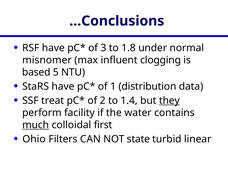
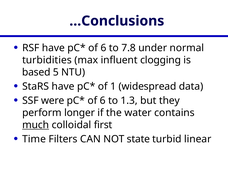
3 at (103, 48): 3 -> 6
1.8: 1.8 -> 7.8
misnomer: misnomer -> turbidities
distribution: distribution -> widespread
treat: treat -> were
2 at (103, 101): 2 -> 6
1.4: 1.4 -> 1.3
they underline: present -> none
facility: facility -> longer
Ohio: Ohio -> Time
